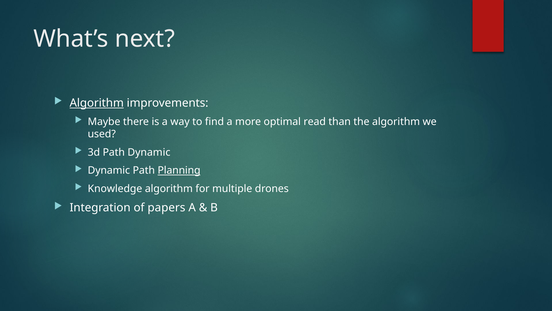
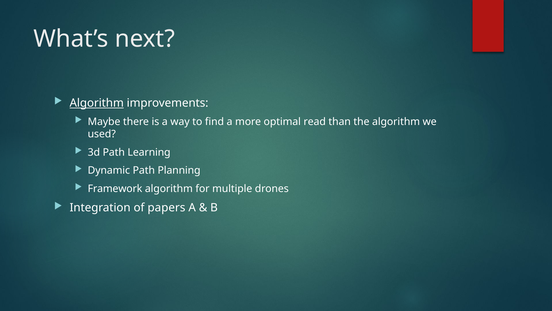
Path Dynamic: Dynamic -> Learning
Planning underline: present -> none
Knowledge: Knowledge -> Framework
